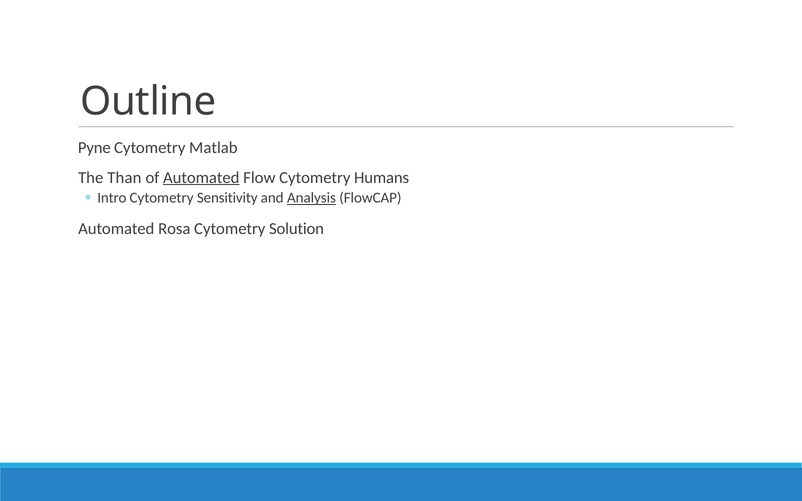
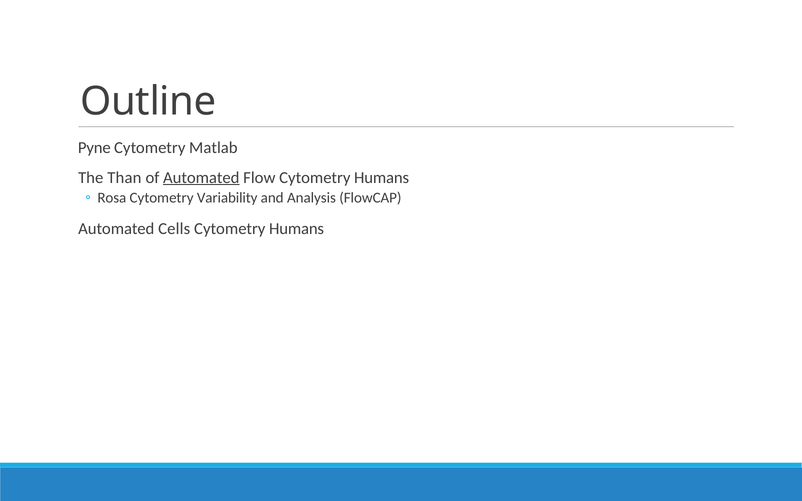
Intro: Intro -> Rosa
Sensitivity: Sensitivity -> Variability
Analysis underline: present -> none
Rosa: Rosa -> Cells
Solution at (297, 229): Solution -> Humans
